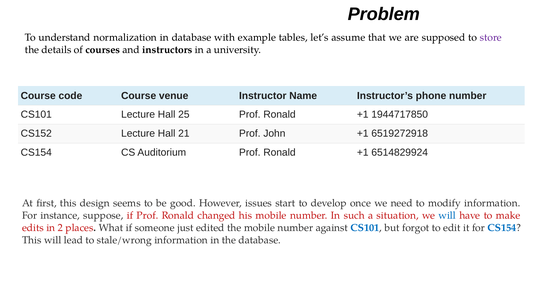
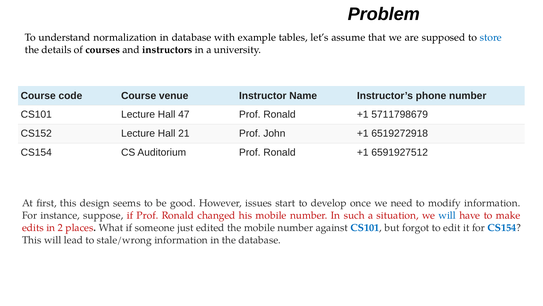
store colour: purple -> blue
25: 25 -> 47
1944717850: 1944717850 -> 5711798679
6514829924: 6514829924 -> 6591927512
